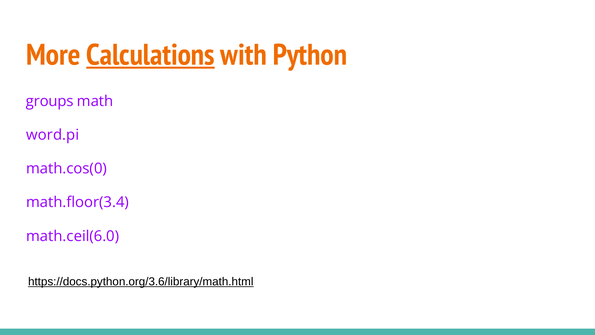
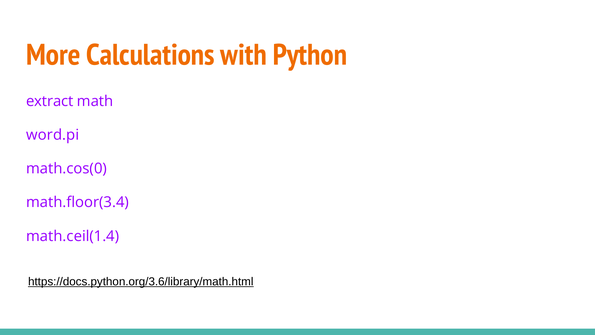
Calculations underline: present -> none
groups: groups -> extract
math.ceil(6.0: math.ceil(6.0 -> math.ceil(1.4
